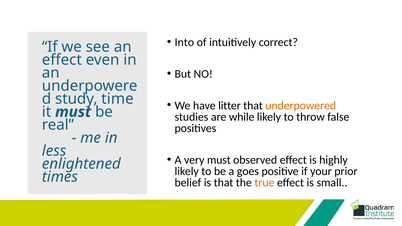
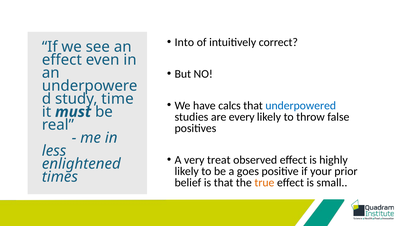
litter: litter -> calcs
underpowered colour: orange -> blue
while: while -> every
very must: must -> treat
